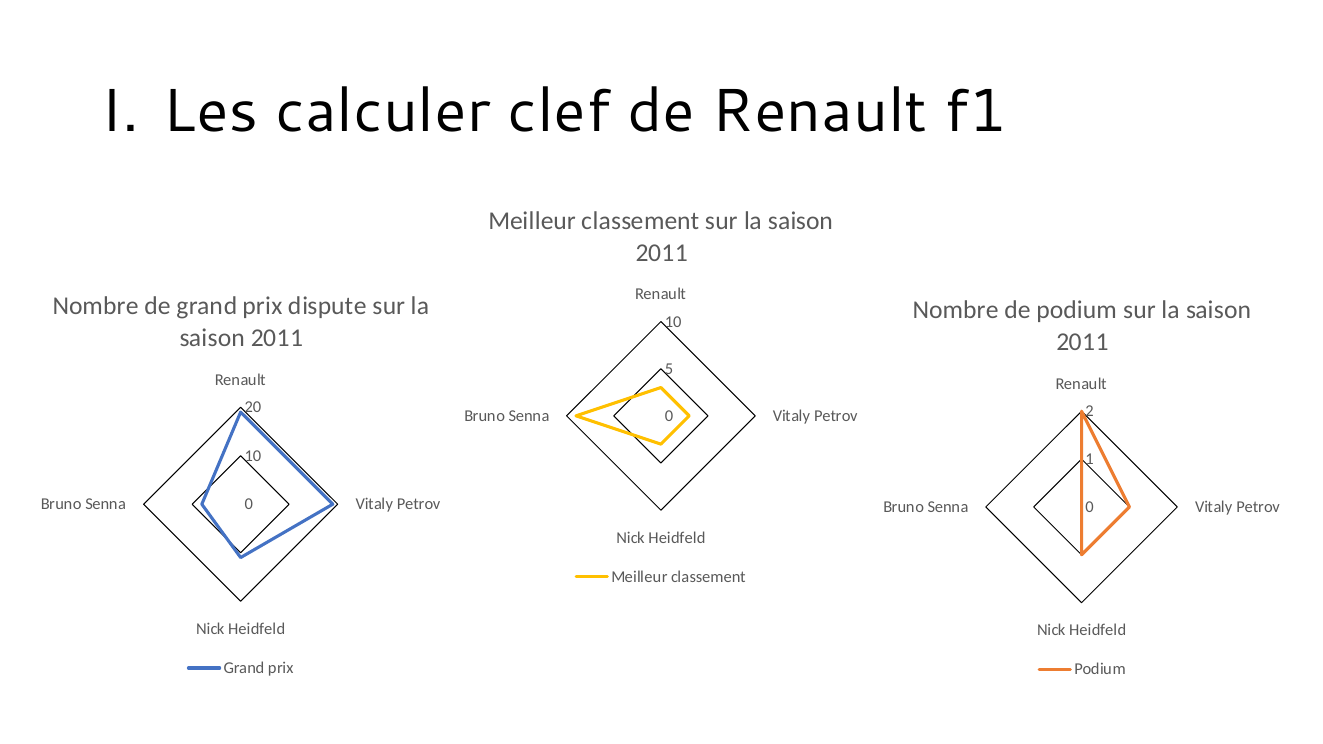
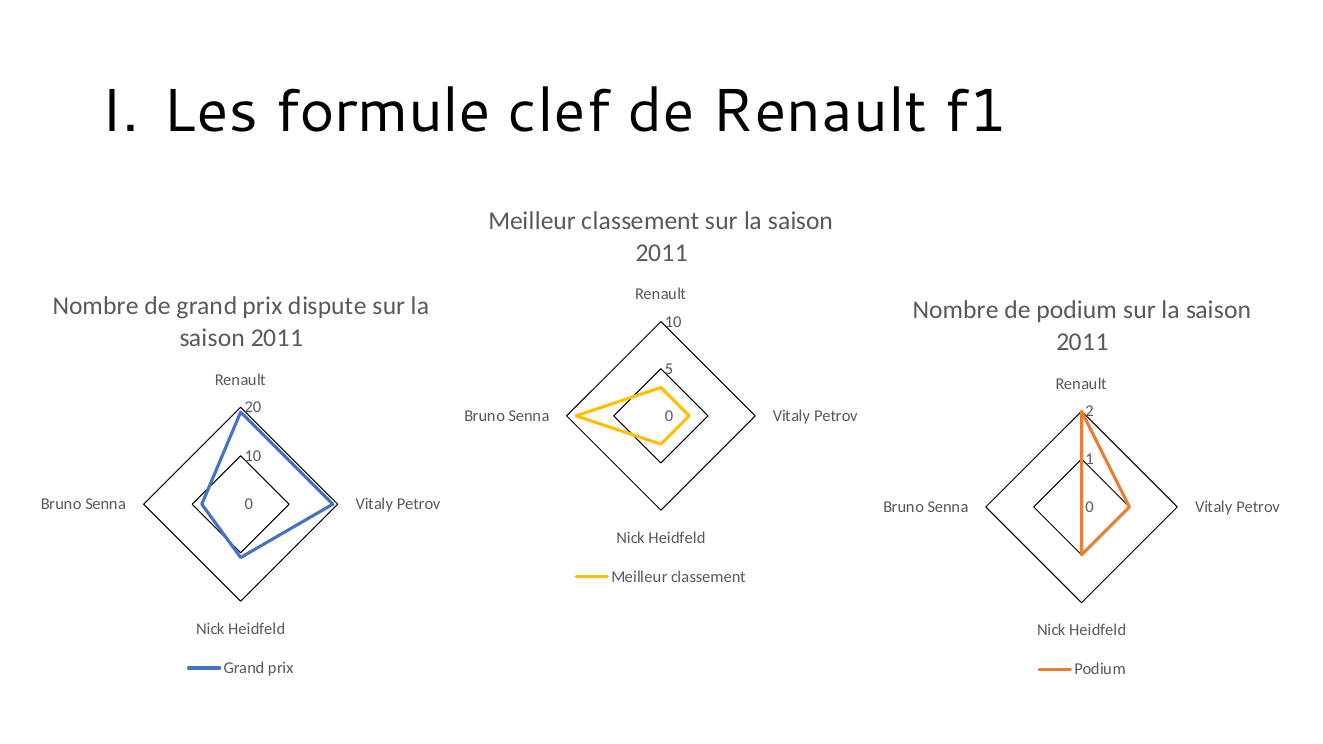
calculer: calculer -> formule
